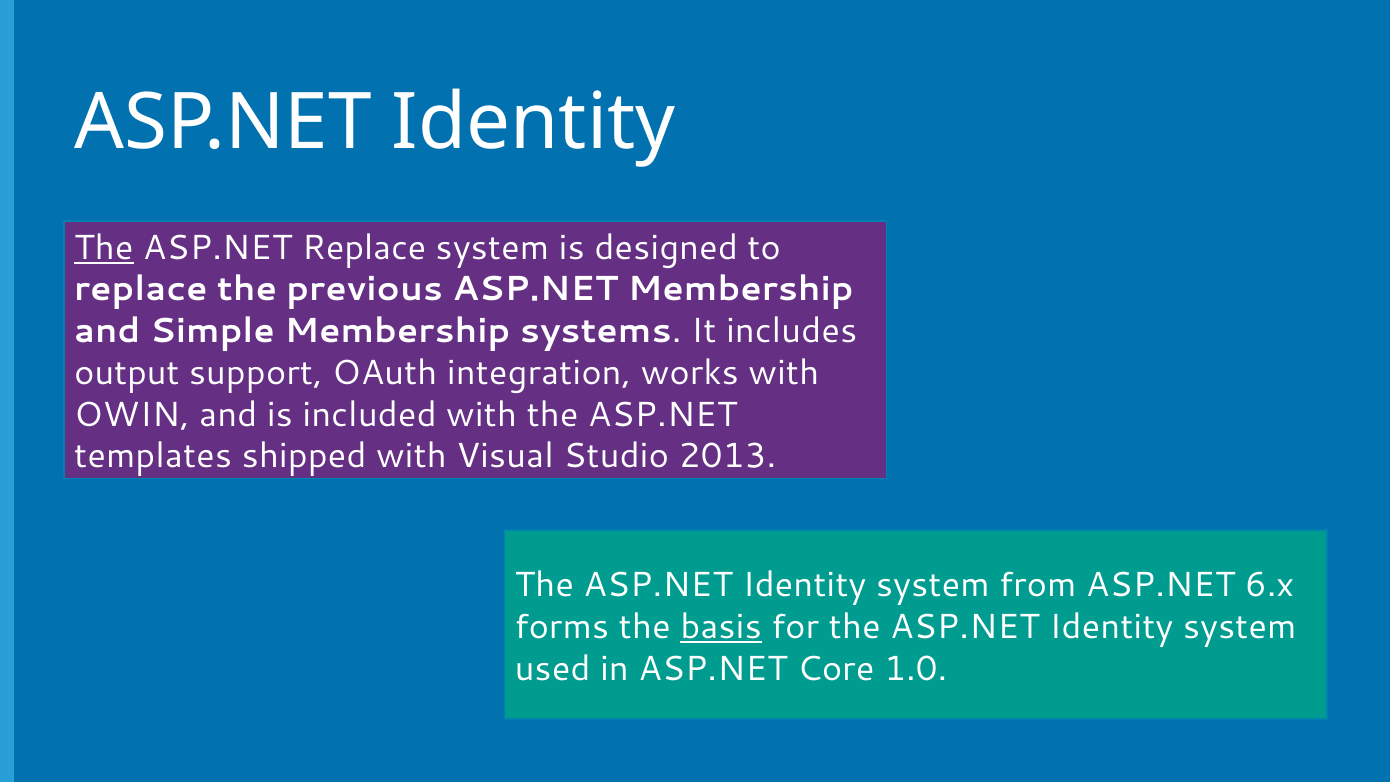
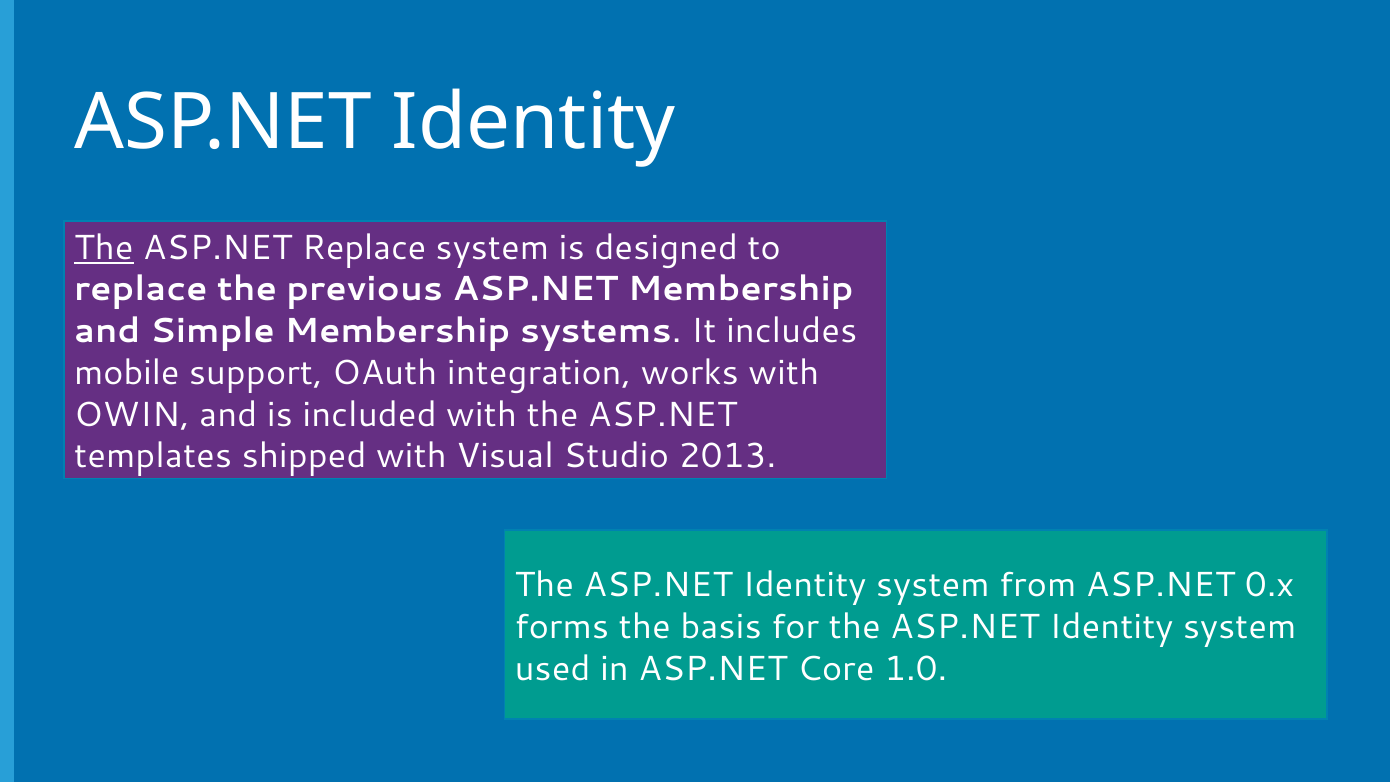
output: output -> mobile
6.x: 6.x -> 0.x
basis underline: present -> none
